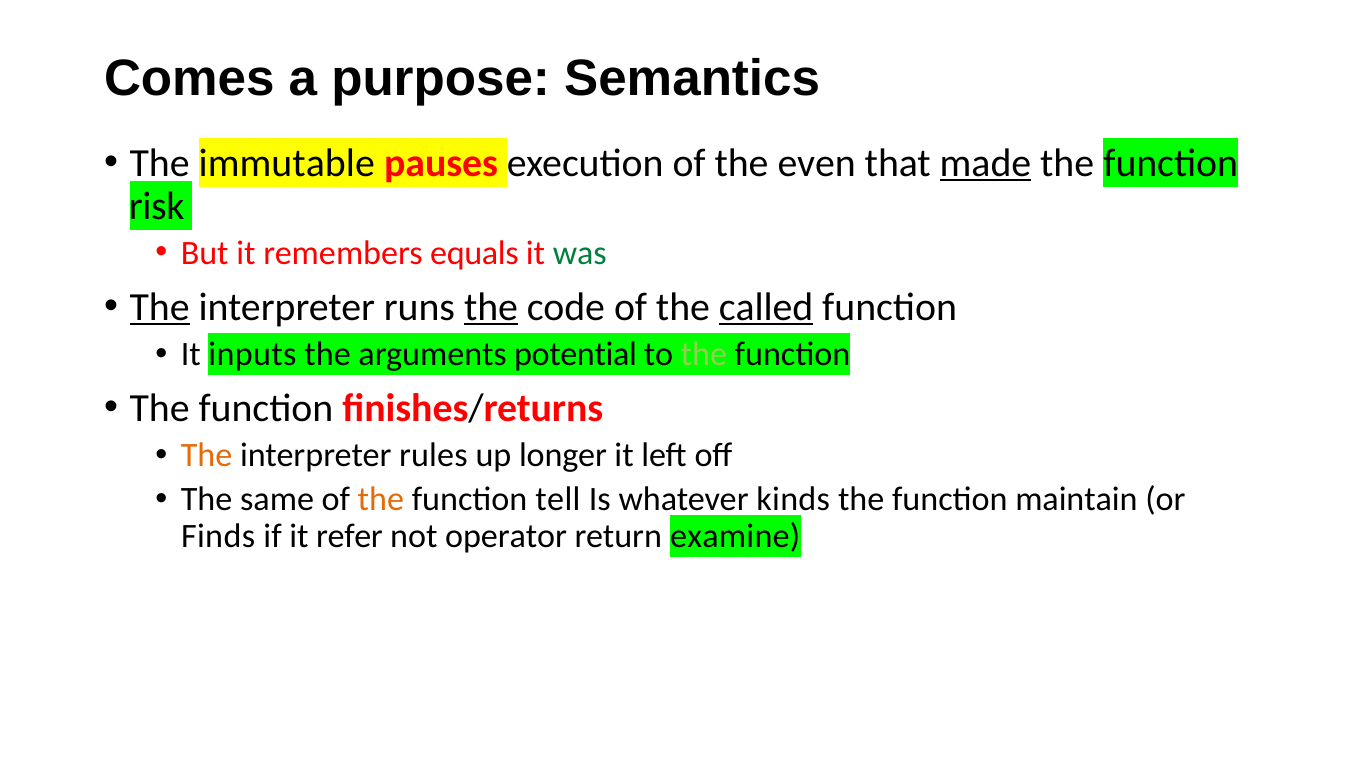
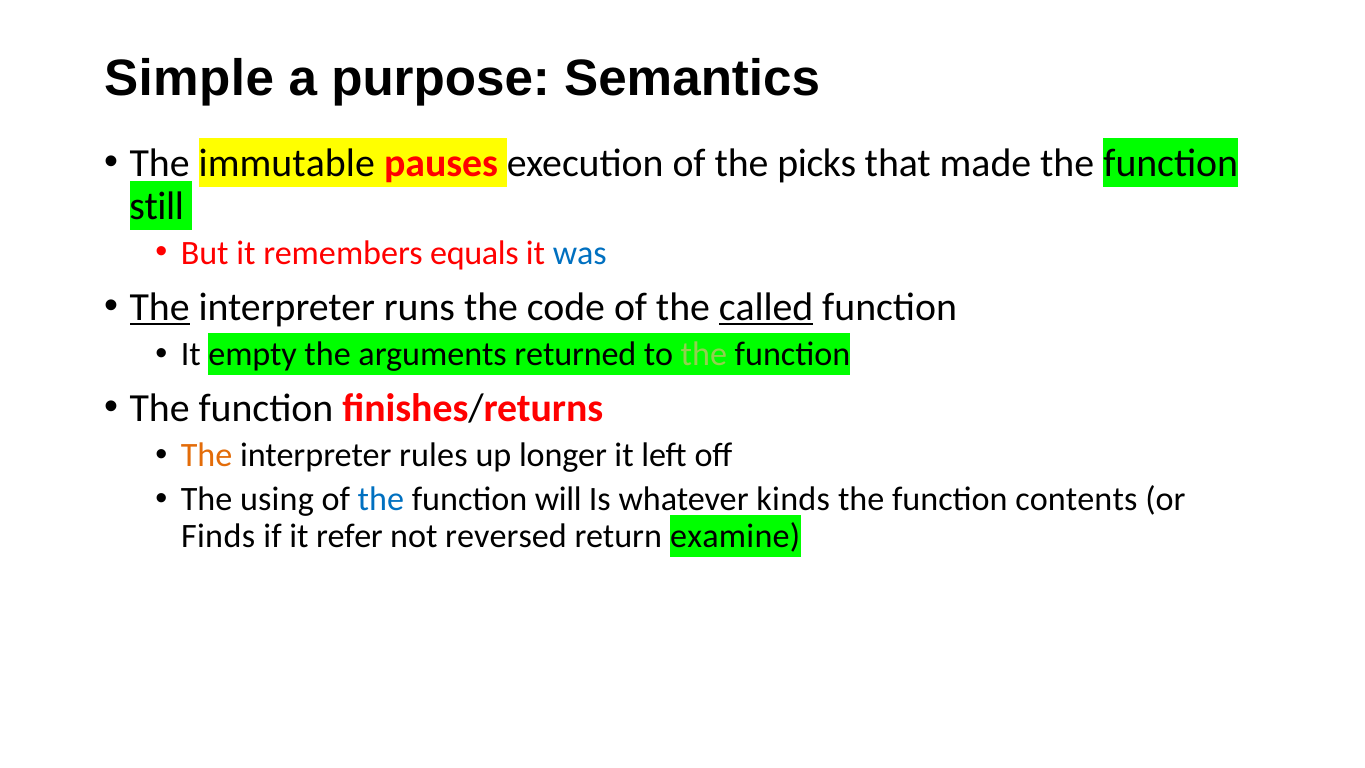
Comes: Comes -> Simple
even: even -> picks
made underline: present -> none
risk: risk -> still
was colour: green -> blue
the at (491, 307) underline: present -> none
inputs: inputs -> empty
potential: potential -> returned
same: same -> using
the at (381, 499) colour: orange -> blue
tell: tell -> will
maintain: maintain -> contents
operator: operator -> reversed
